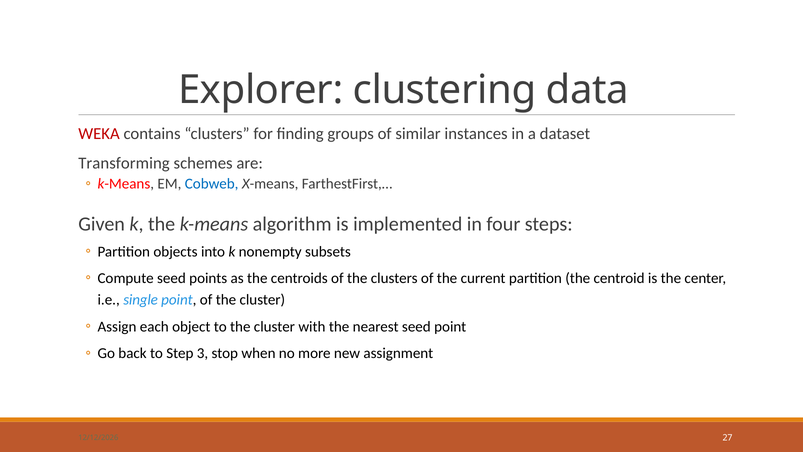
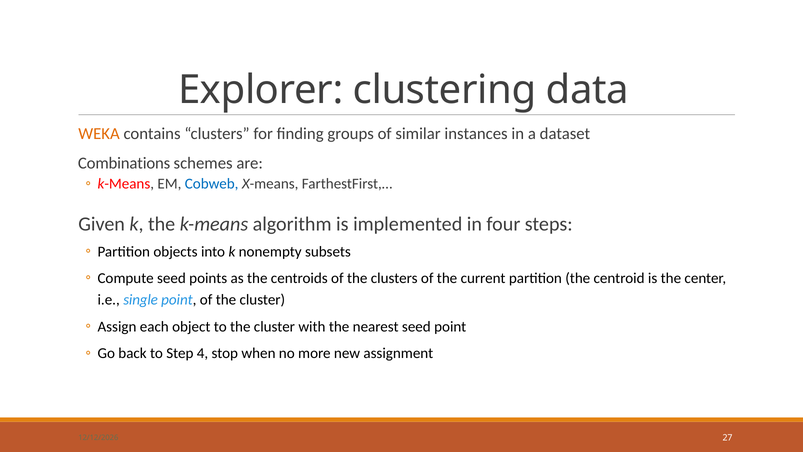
WEKA colour: red -> orange
Transforming: Transforming -> Combinations
3: 3 -> 4
